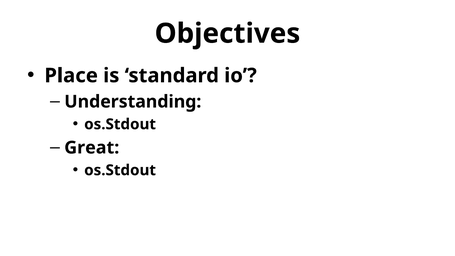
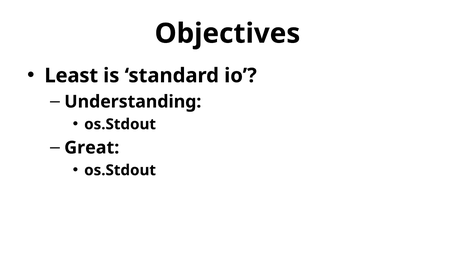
Place: Place -> Least
